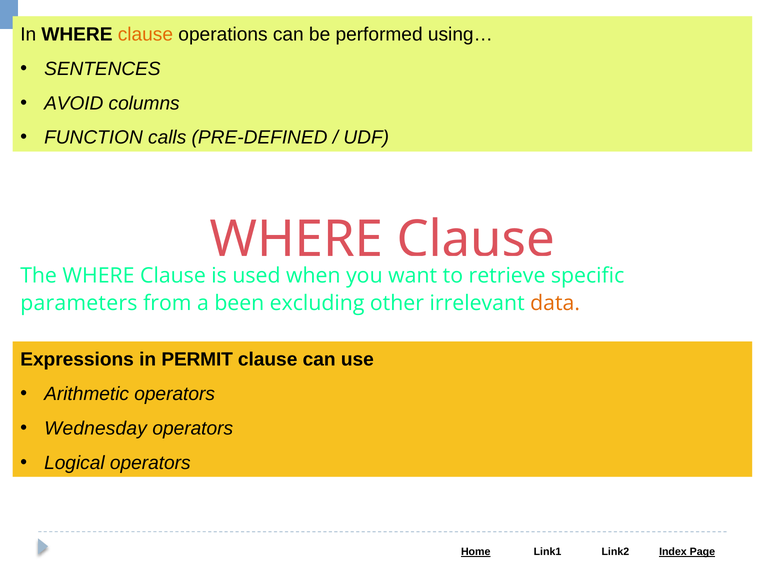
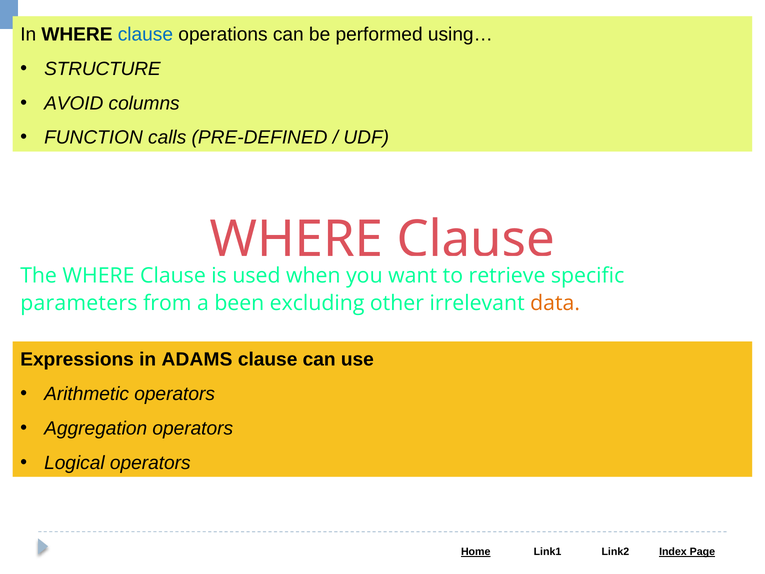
clause at (145, 34) colour: orange -> blue
SENTENCES: SENTENCES -> STRUCTURE
PERMIT: PERMIT -> ADAMS
Wednesday: Wednesday -> Aggregation
